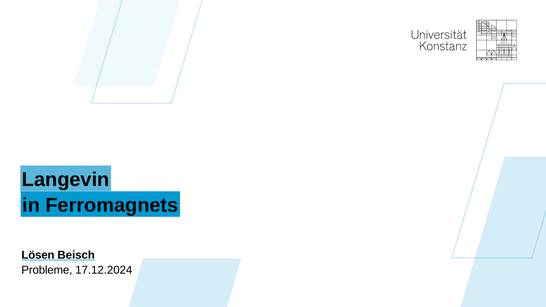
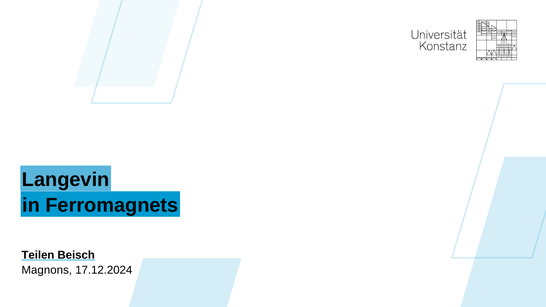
Lösen: Lösen -> Teilen
Probleme: Probleme -> Magnons
